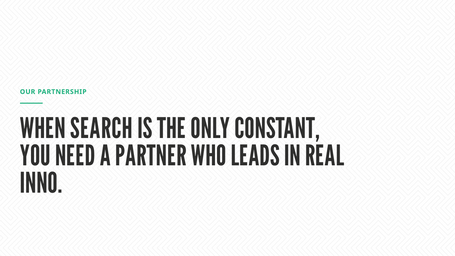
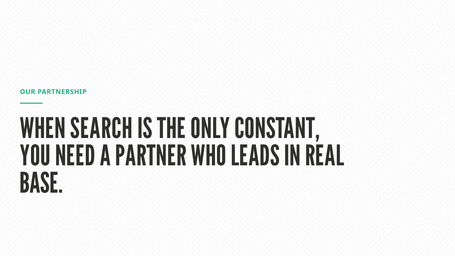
INNO: INNO -> BASE
